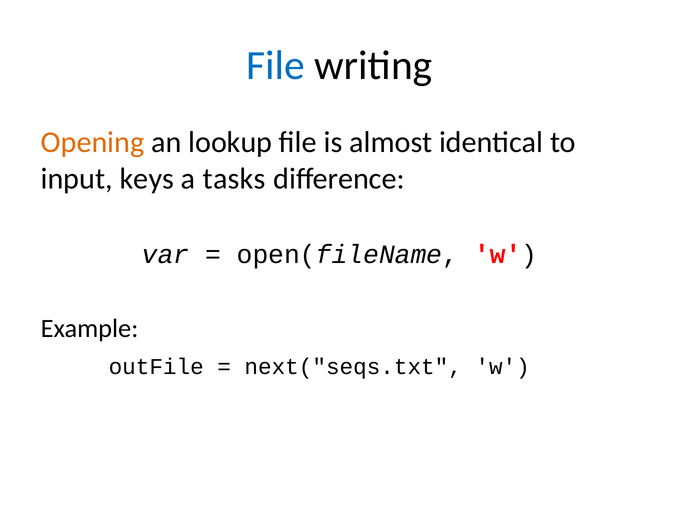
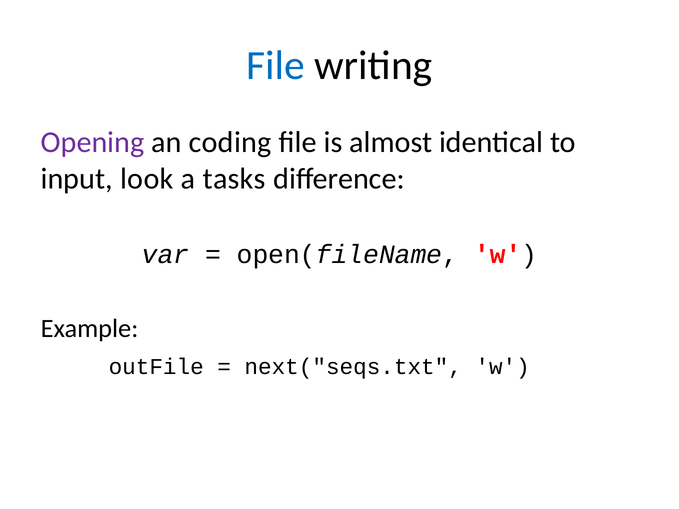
Opening colour: orange -> purple
lookup: lookup -> coding
keys: keys -> look
